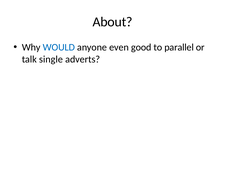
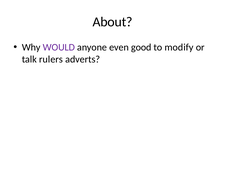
WOULD colour: blue -> purple
parallel: parallel -> modify
single: single -> rulers
